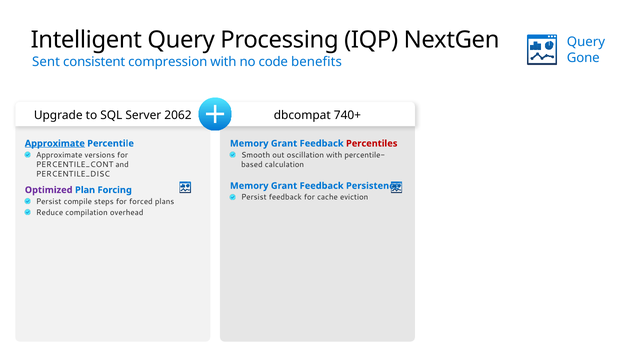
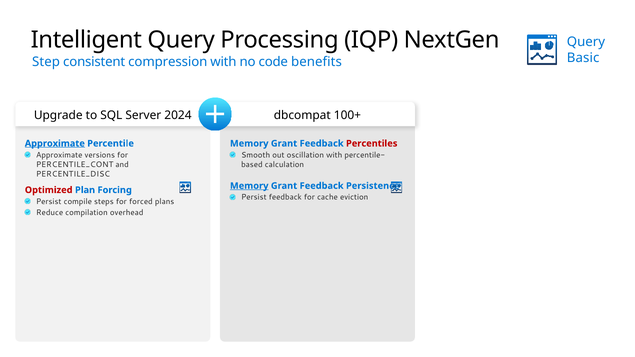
Gone: Gone -> Basic
Sent: Sent -> Step
2062: 2062 -> 2024
740+: 740+ -> 100+
Memory at (249, 186) underline: none -> present
Optimized colour: purple -> red
